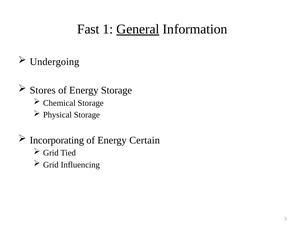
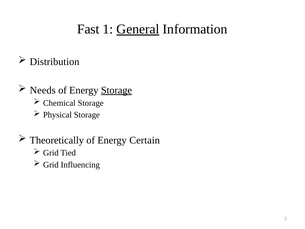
Undergoing: Undergoing -> Distribution
Stores: Stores -> Needs
Storage at (116, 90) underline: none -> present
Incorporating: Incorporating -> Theoretically
